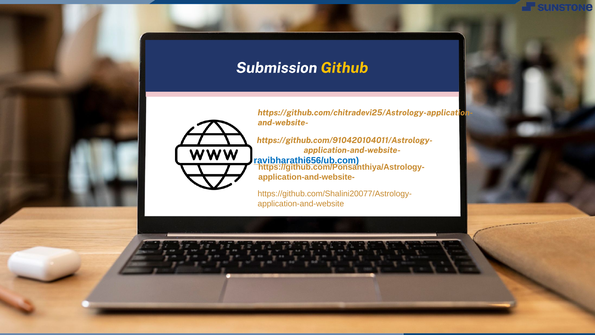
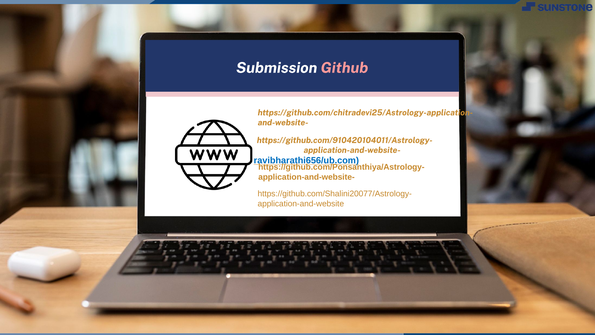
Github colour: yellow -> pink
